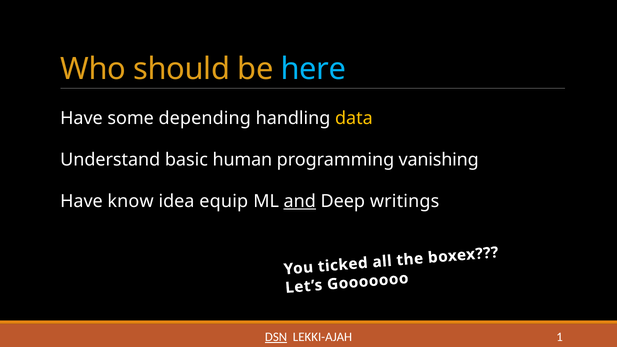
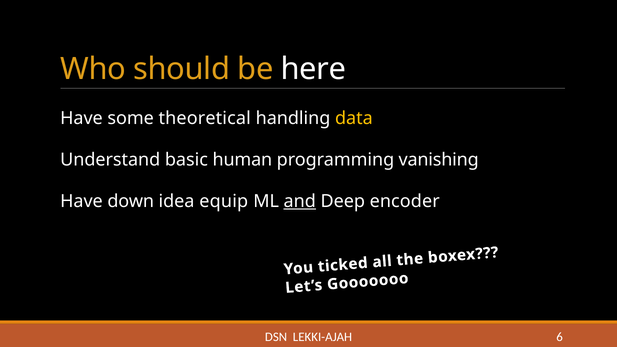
here colour: light blue -> white
depending: depending -> theoretical
know: know -> down
writings: writings -> encoder
DSN underline: present -> none
1: 1 -> 6
